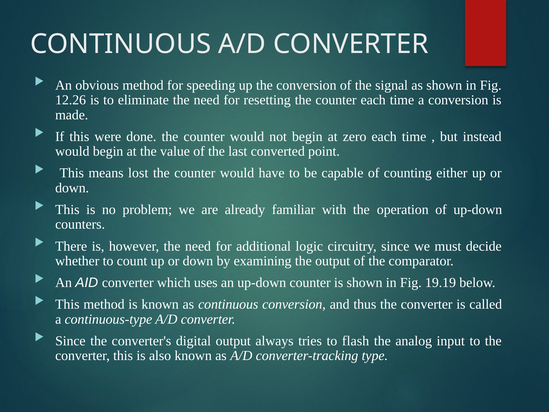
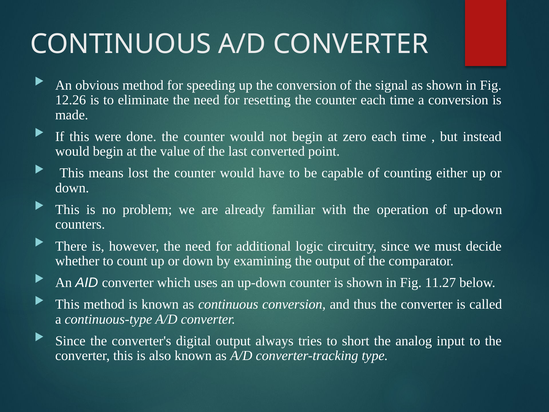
19.19: 19.19 -> 11.27
flash: flash -> short
